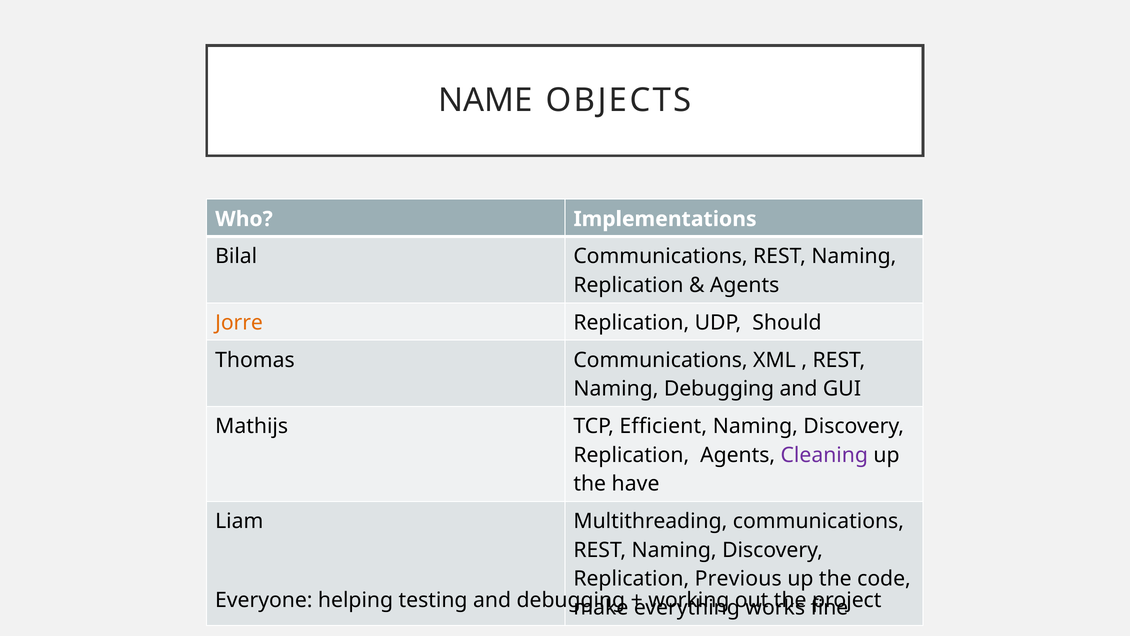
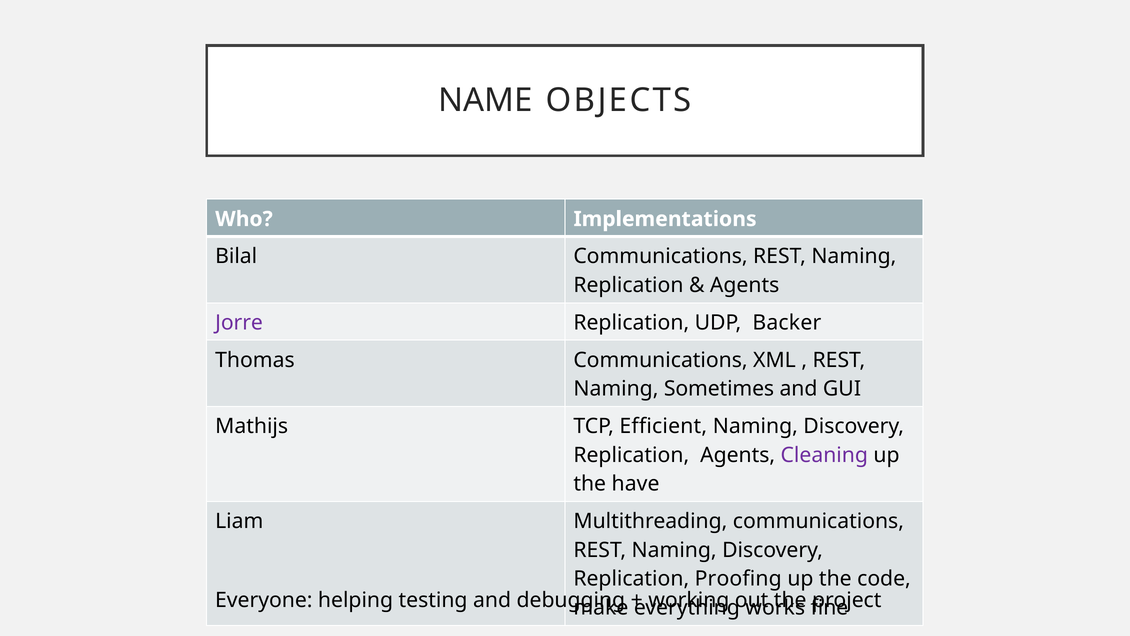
Jorre colour: orange -> purple
Should: Should -> Backer
Naming Debugging: Debugging -> Sometimes
Previous: Previous -> Proofing
